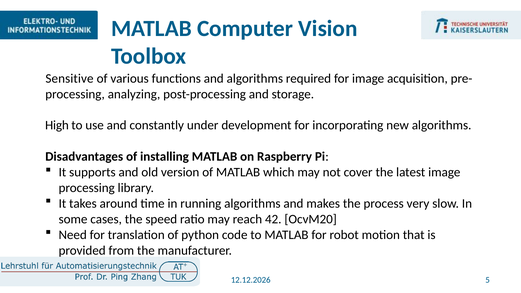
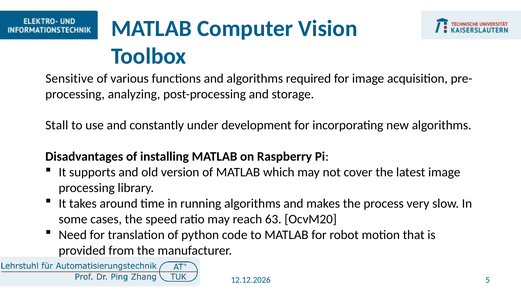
High: High -> Stall
42: 42 -> 63
